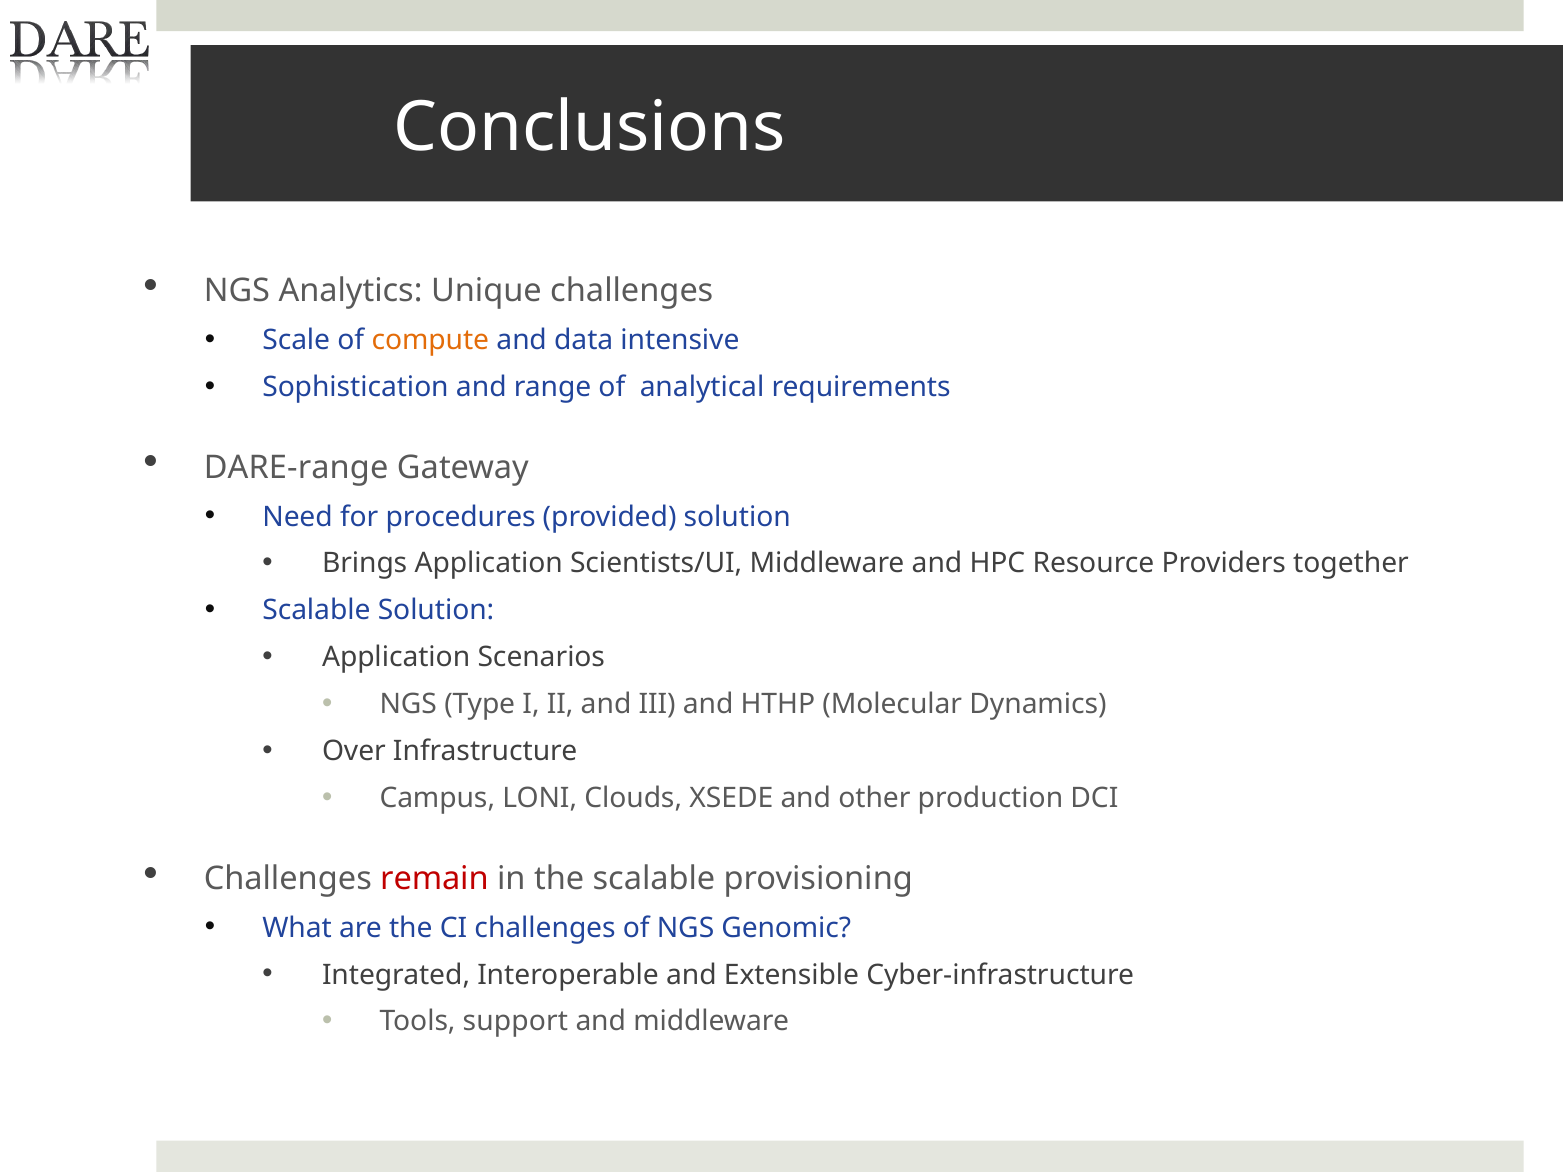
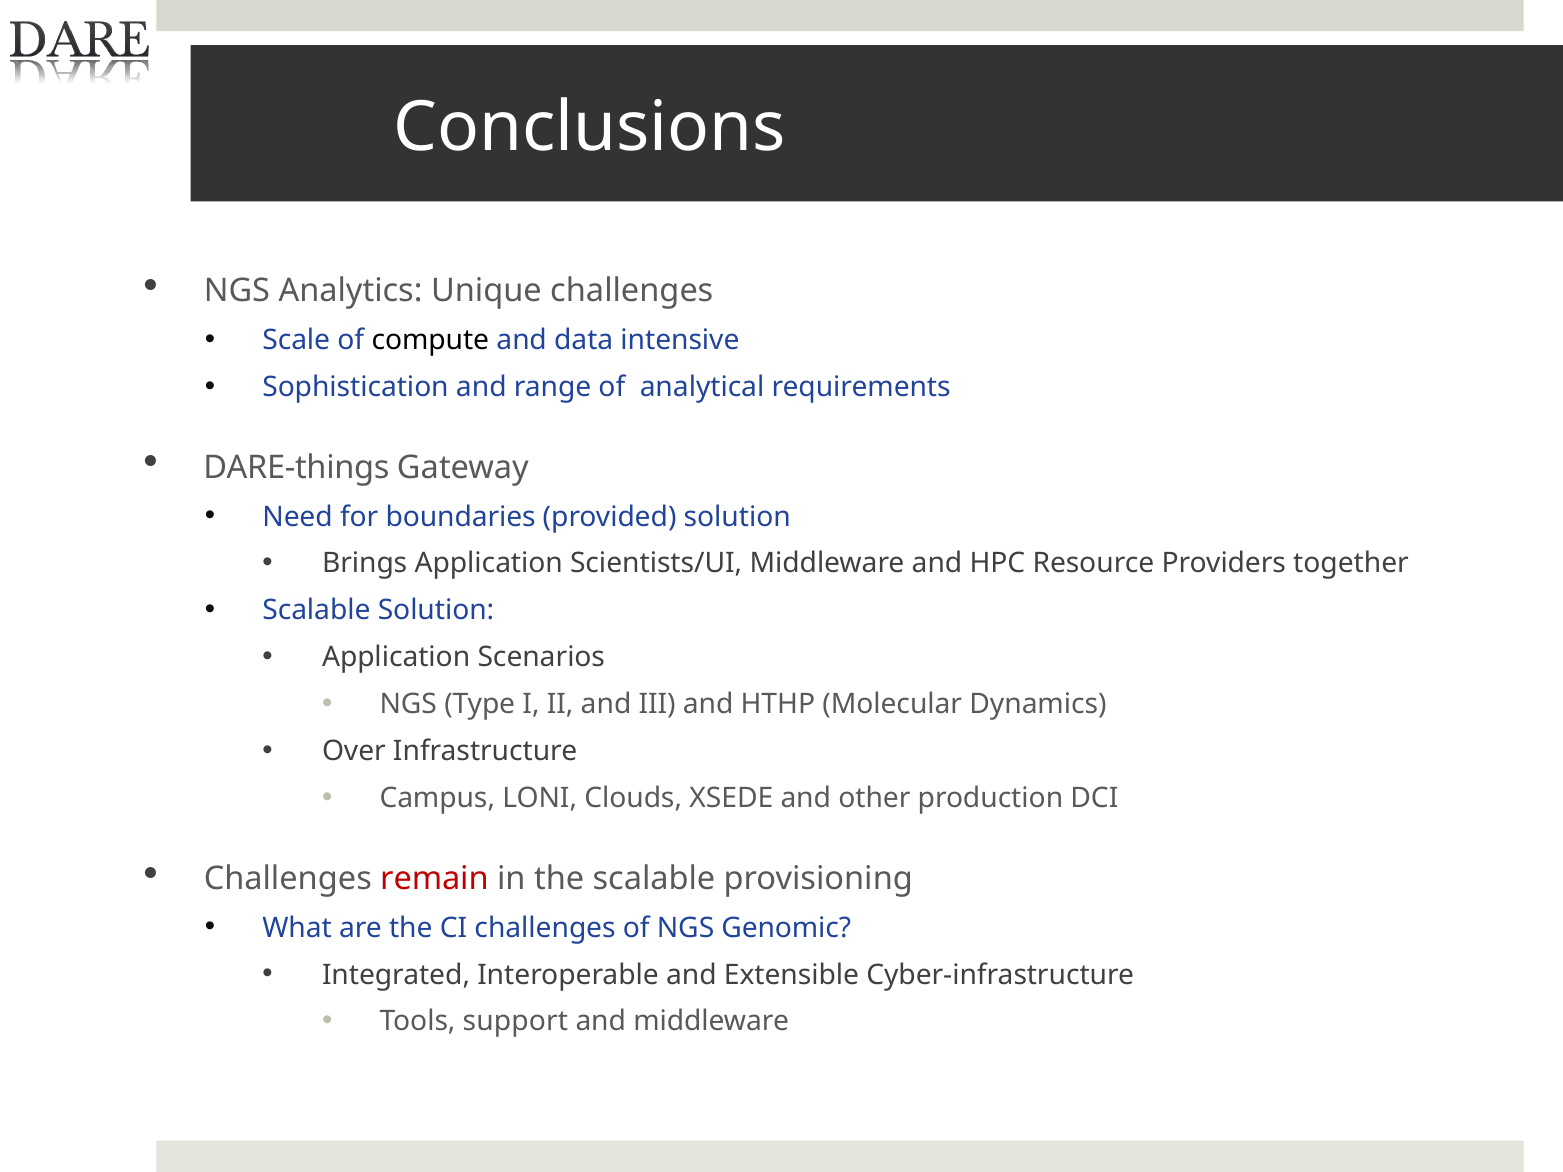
compute colour: orange -> black
DARE-range: DARE-range -> DARE-things
procedures: procedures -> boundaries
